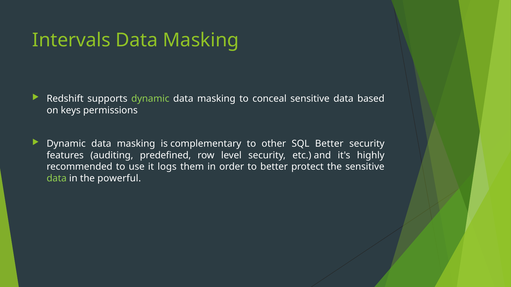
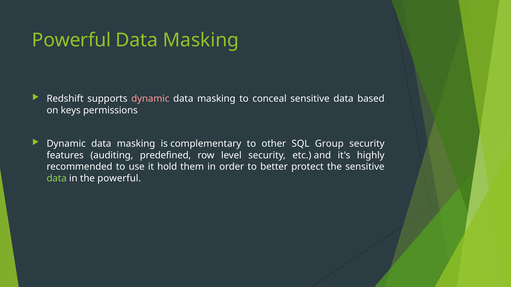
Intervals at (71, 40): Intervals -> Powerful
dynamic at (150, 99) colour: light green -> pink
SQL Better: Better -> Group
logs: logs -> hold
